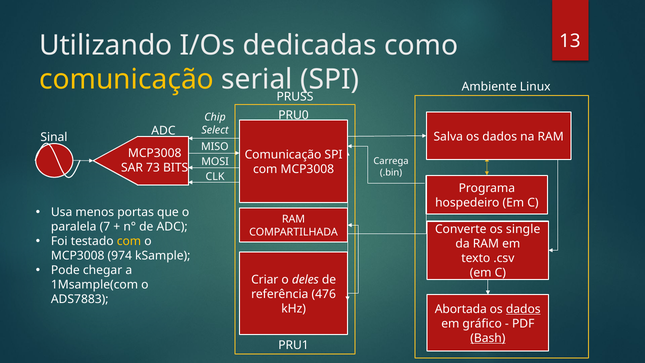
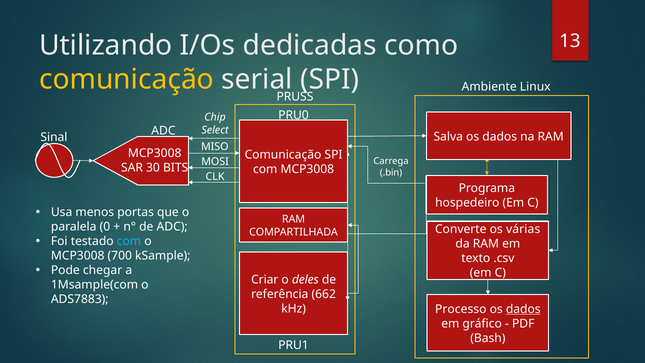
73: 73 -> 30
7: 7 -> 0
single: single -> várias
com at (129, 241) colour: yellow -> light blue
974: 974 -> 700
476: 476 -> 662
Abortada: Abortada -> Processo
Bash underline: present -> none
